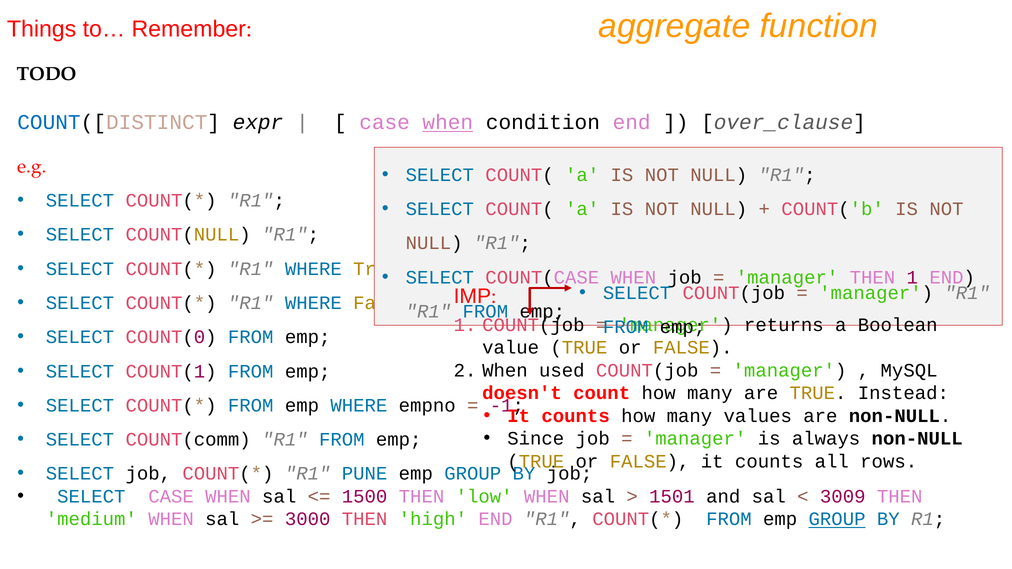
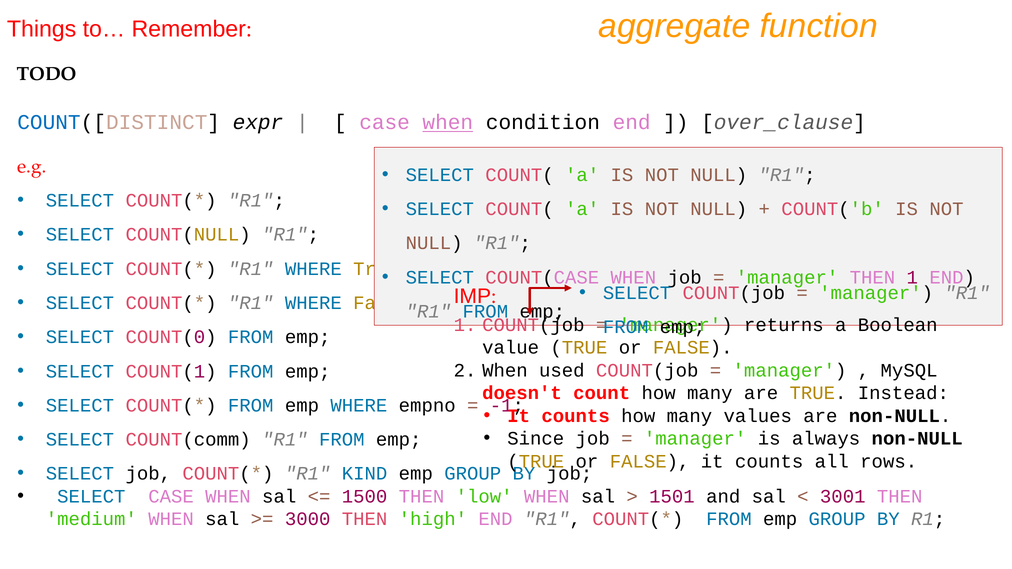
PUNE: PUNE -> KIND
3009: 3009 -> 3001
GROUP at (837, 519) underline: present -> none
